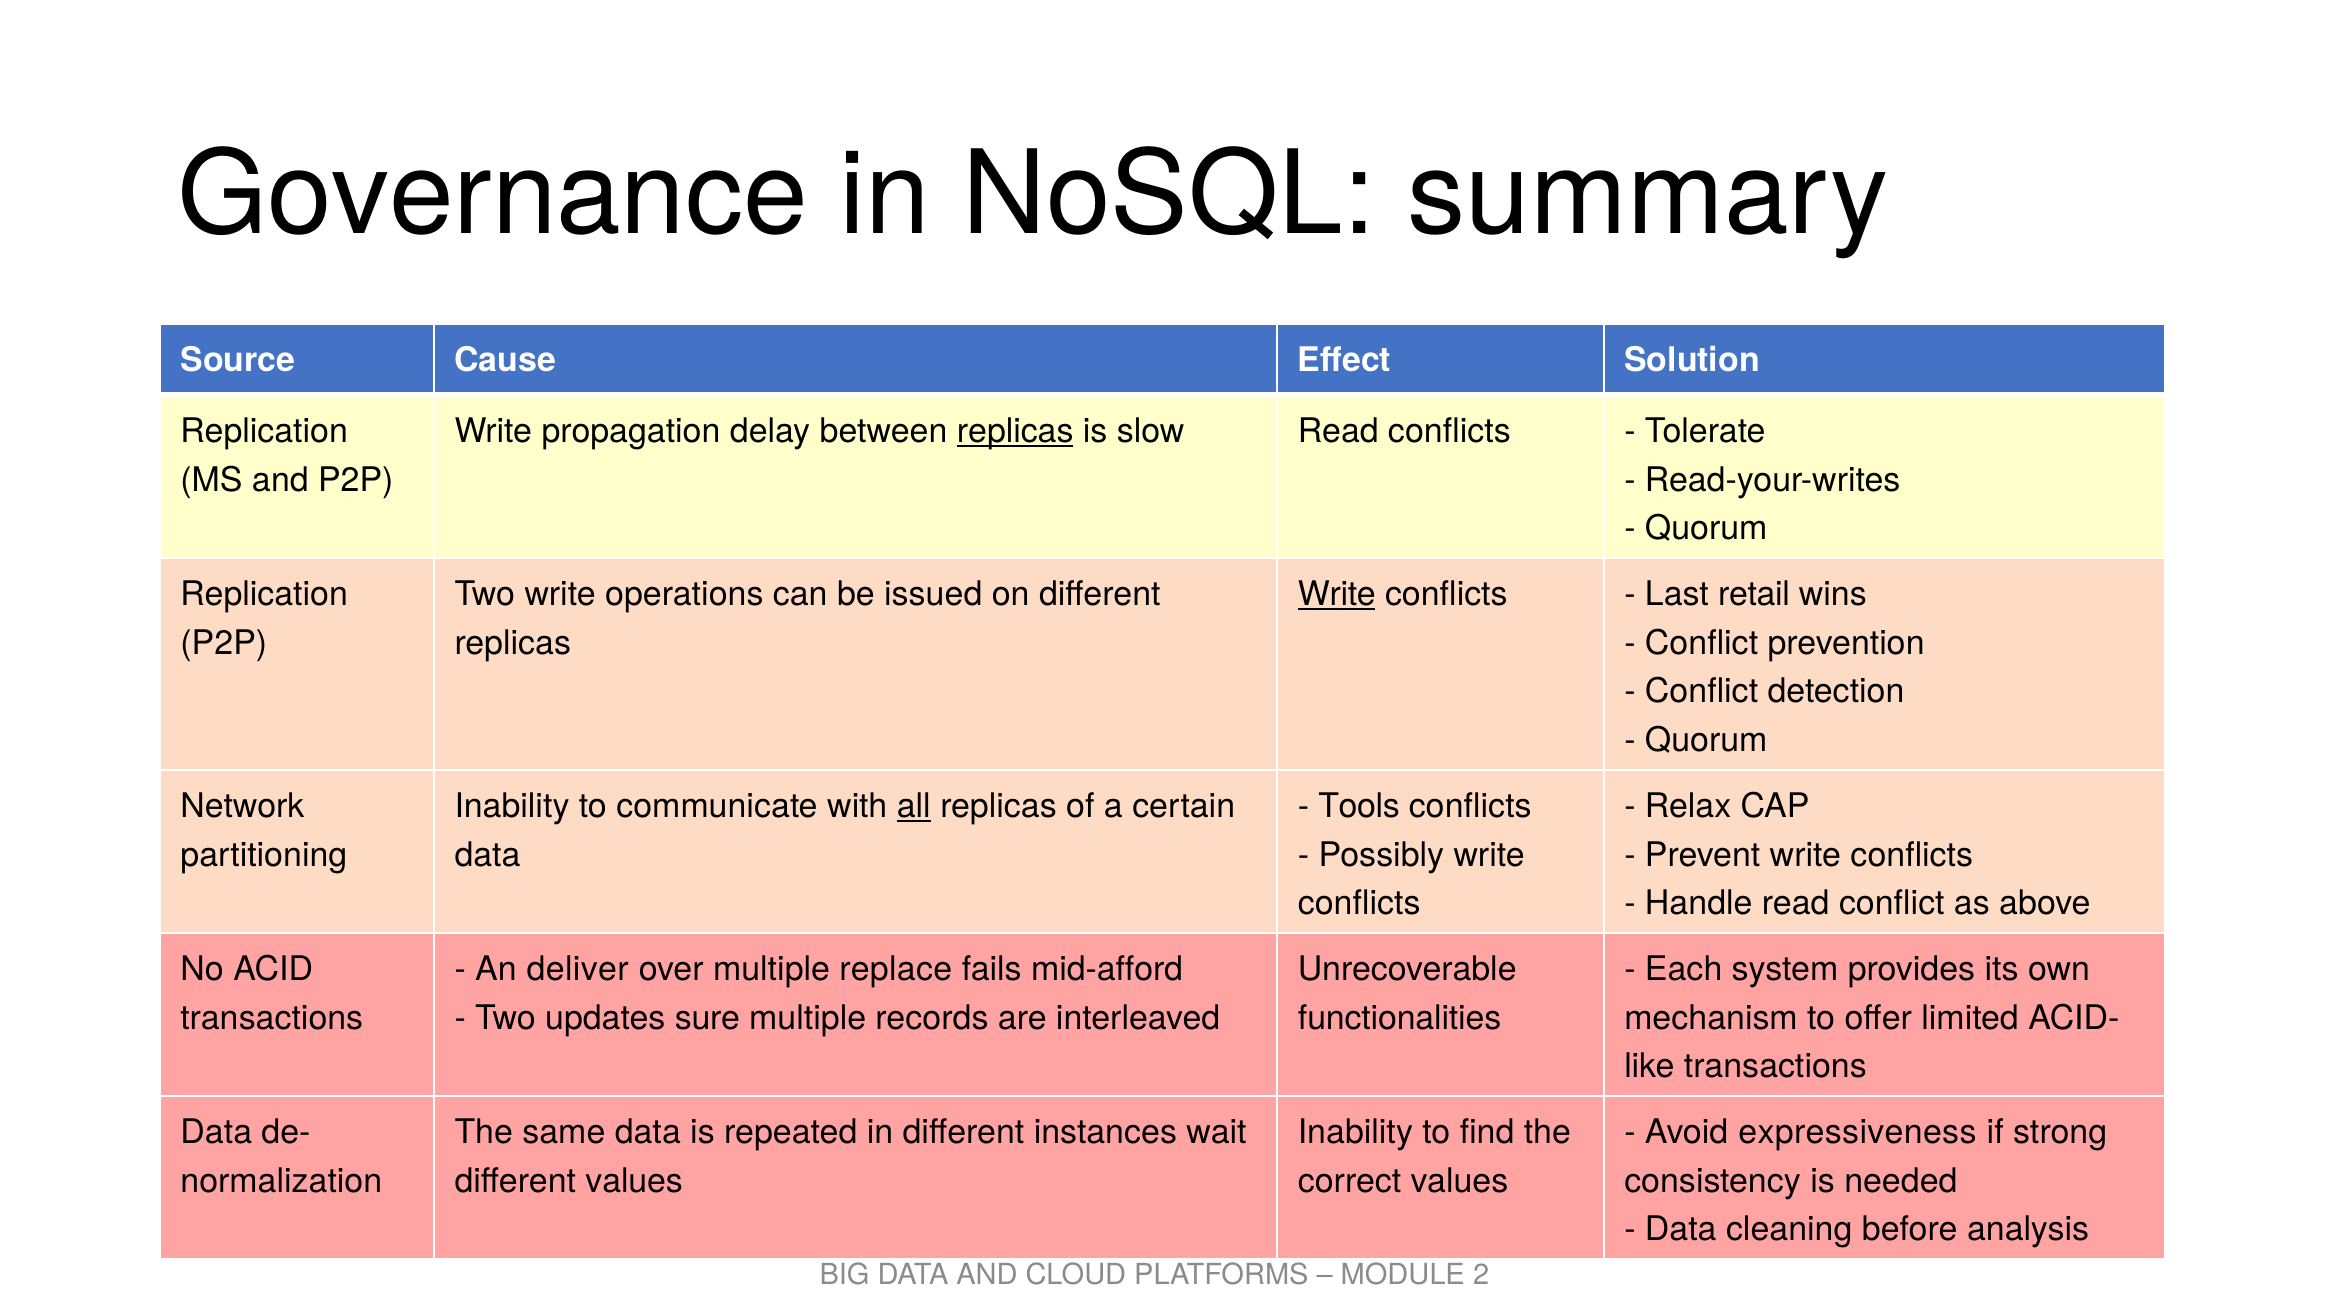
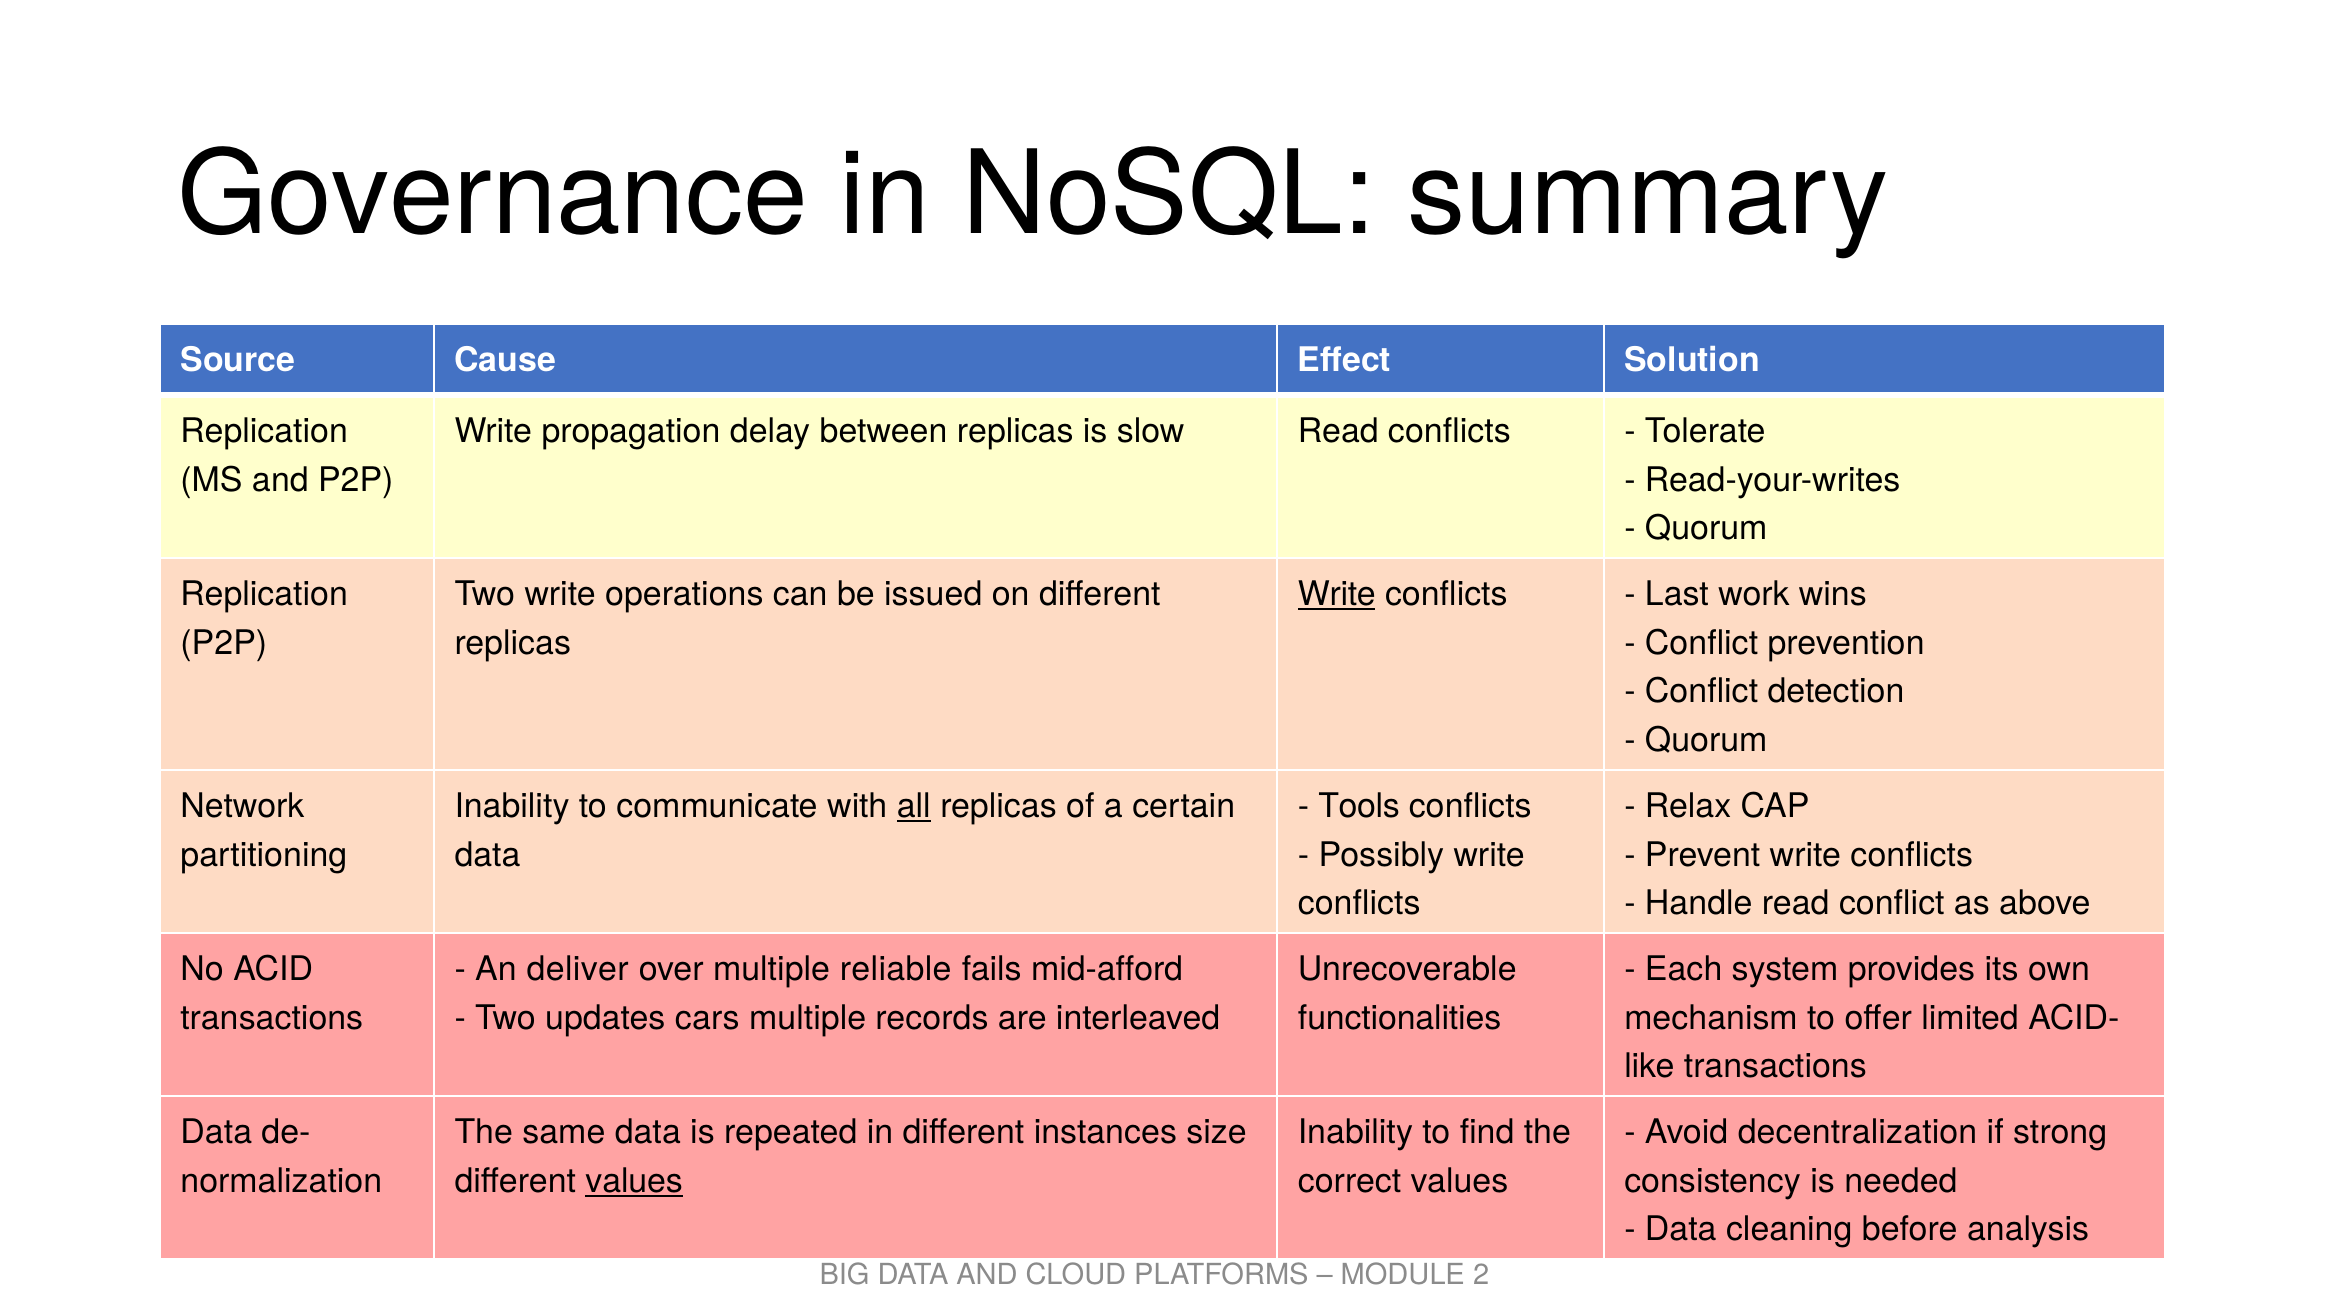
replicas at (1015, 431) underline: present -> none
retail: retail -> work
replace: replace -> reliable
sure: sure -> cars
wait: wait -> size
expressiveness: expressiveness -> decentralization
values at (634, 1181) underline: none -> present
